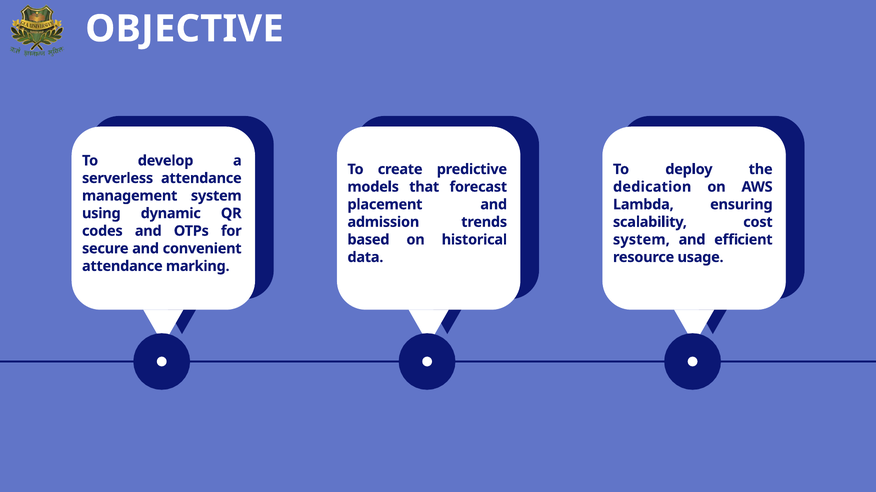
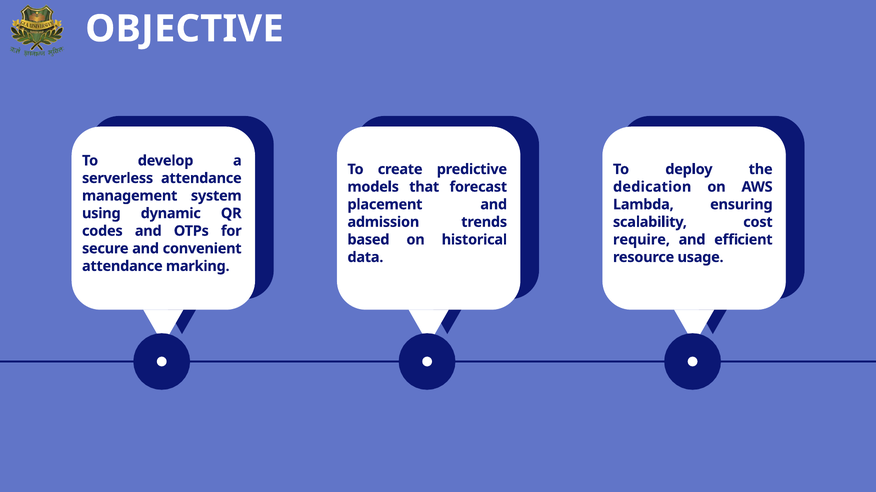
system at (641, 240): system -> require
